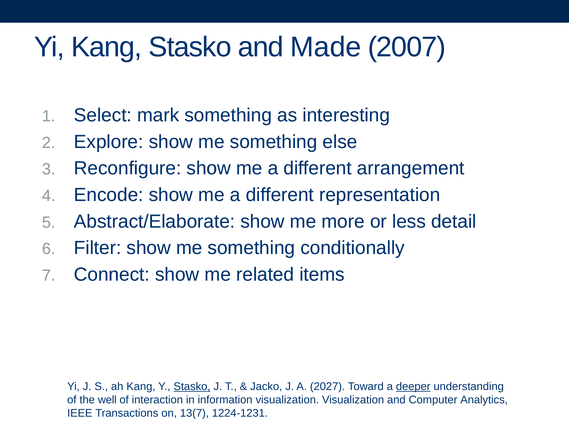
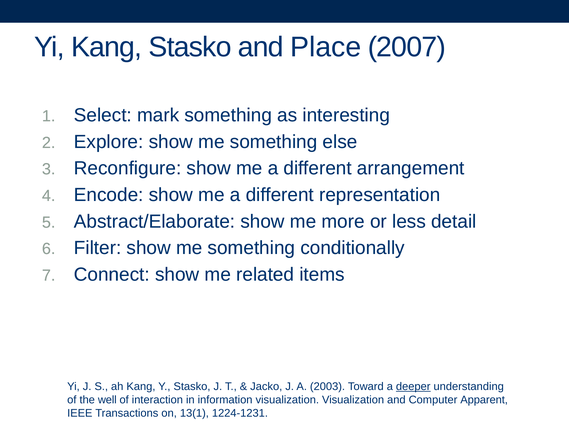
Made: Made -> Place
Stasko at (192, 386) underline: present -> none
2027: 2027 -> 2003
Analytics: Analytics -> Apparent
13(7: 13(7 -> 13(1
